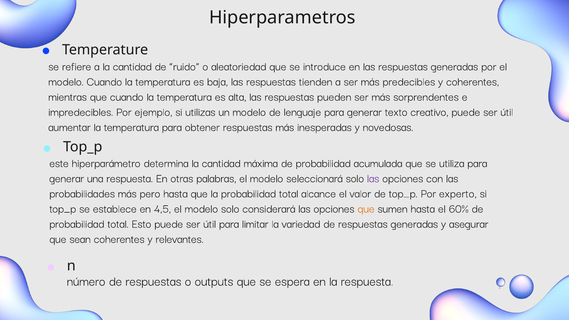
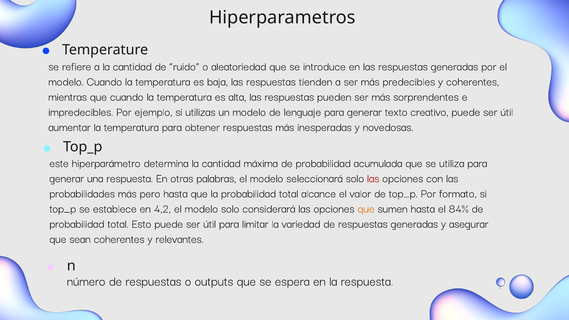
las at (373, 178) colour: purple -> red
experto: experto -> formato
4,5: 4,5 -> 4,2
60%: 60% -> 84%
